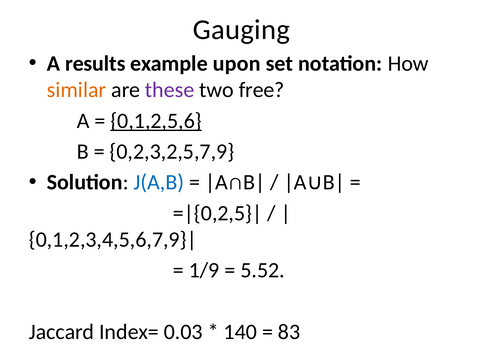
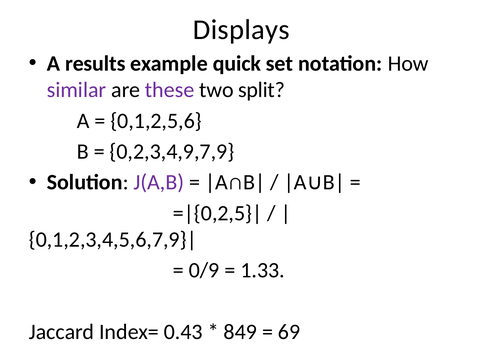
Gauging: Gauging -> Displays
upon: upon -> quick
similar colour: orange -> purple
free: free -> split
0,1,2,5,6 underline: present -> none
0,2,3,2,5,7,9: 0,2,3,2,5,7,9 -> 0,2,3,4,9,7,9
J(A,B colour: blue -> purple
1/9: 1/9 -> 0/9
5.52: 5.52 -> 1.33
0.03: 0.03 -> 0.43
140: 140 -> 849
83: 83 -> 69
